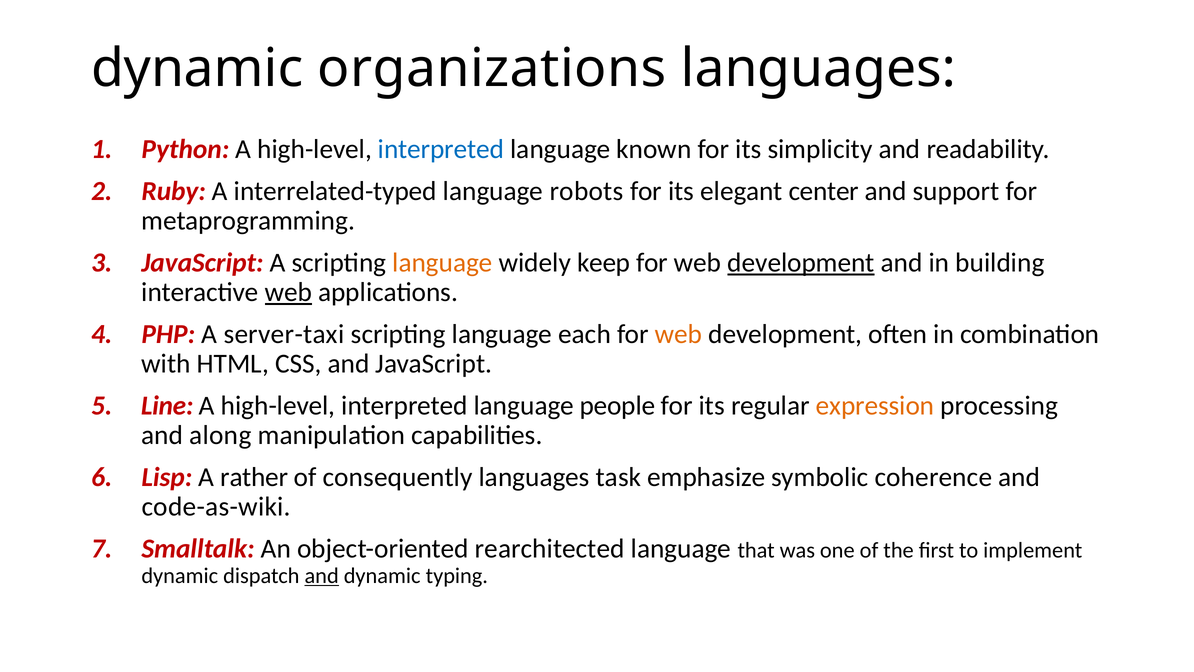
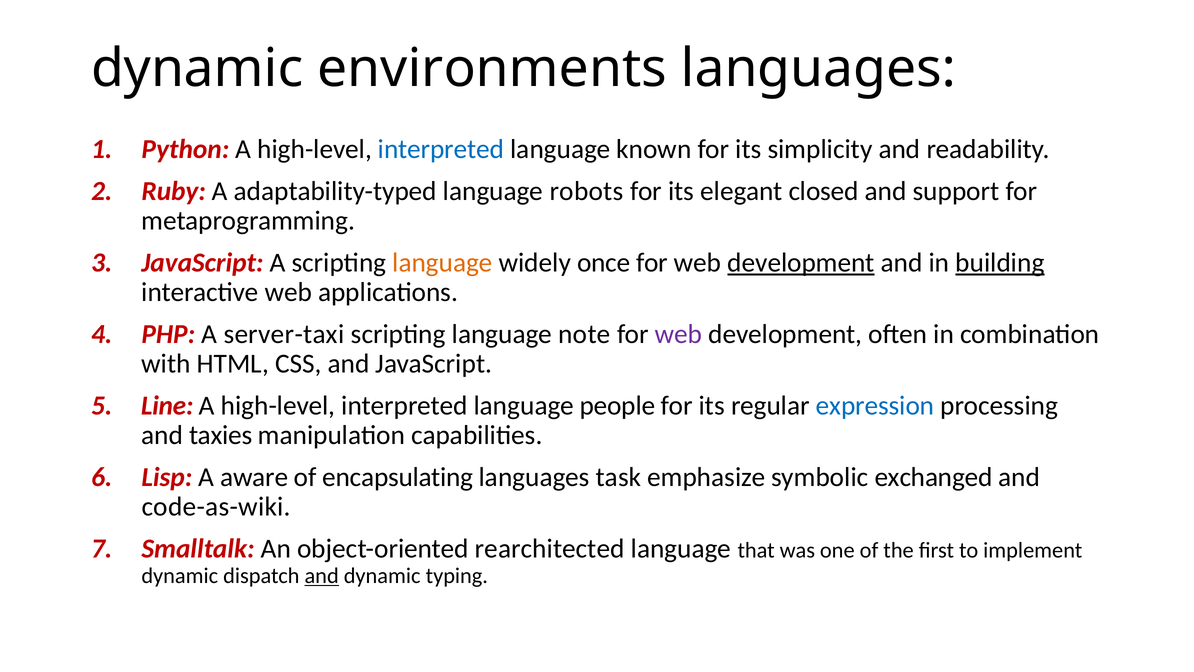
organizations: organizations -> environments
interrelated-typed: interrelated-typed -> adaptability-typed
center: center -> closed
keep: keep -> once
building underline: none -> present
web at (288, 292) underline: present -> none
each: each -> note
web at (679, 334) colour: orange -> purple
expression colour: orange -> blue
along: along -> taxies
rather: rather -> aware
consequently: consequently -> encapsulating
coherence: coherence -> exchanged
